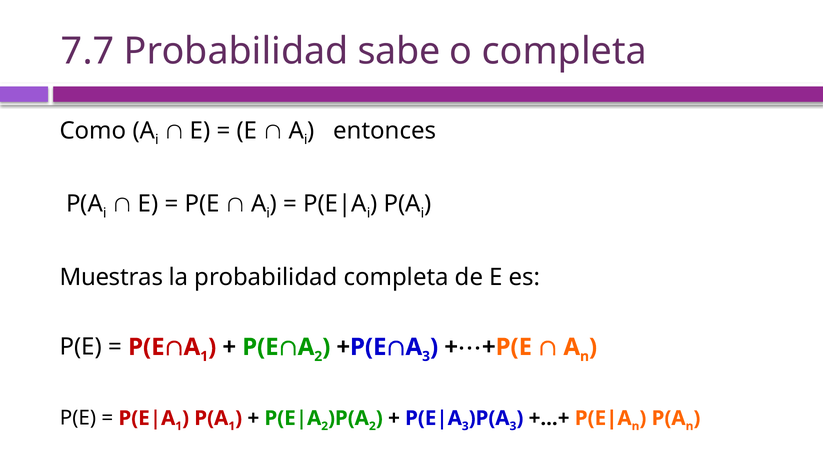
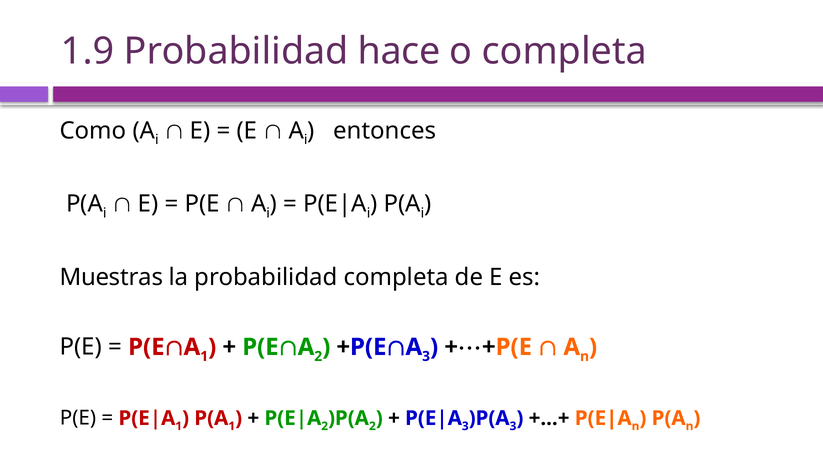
7.7: 7.7 -> 1.9
sabe: sabe -> hace
